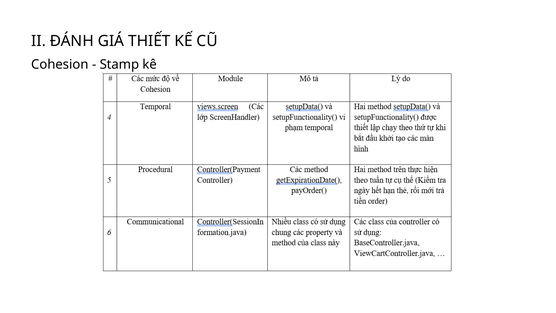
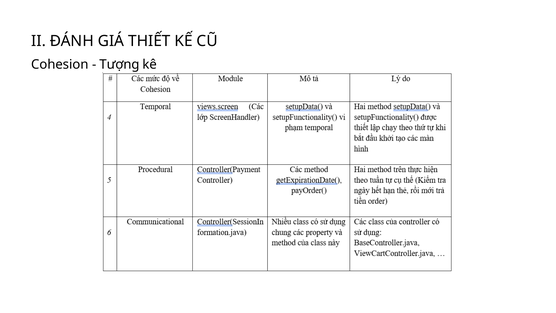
Stamp: Stamp -> Tượng
